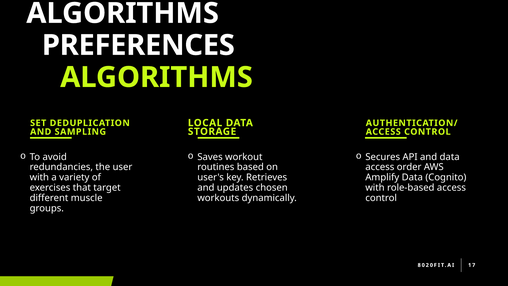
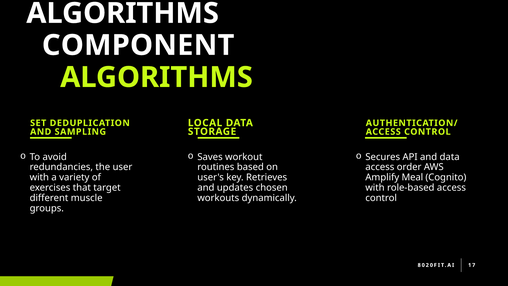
PREFERENCES: PREFERENCES -> COMPONENT
Amplify Data: Data -> Meal
